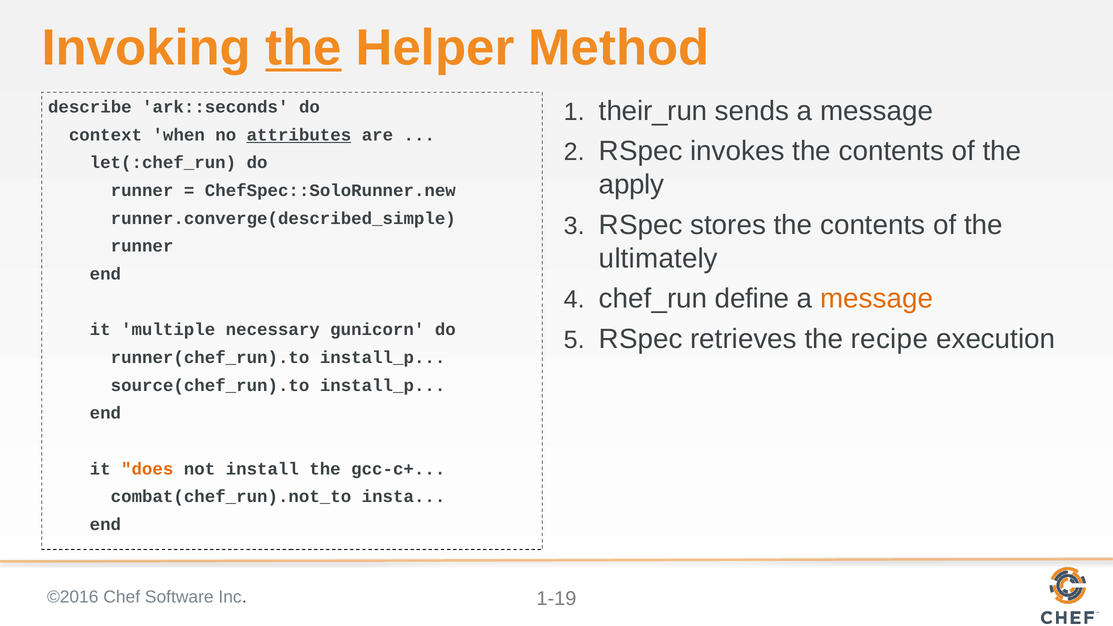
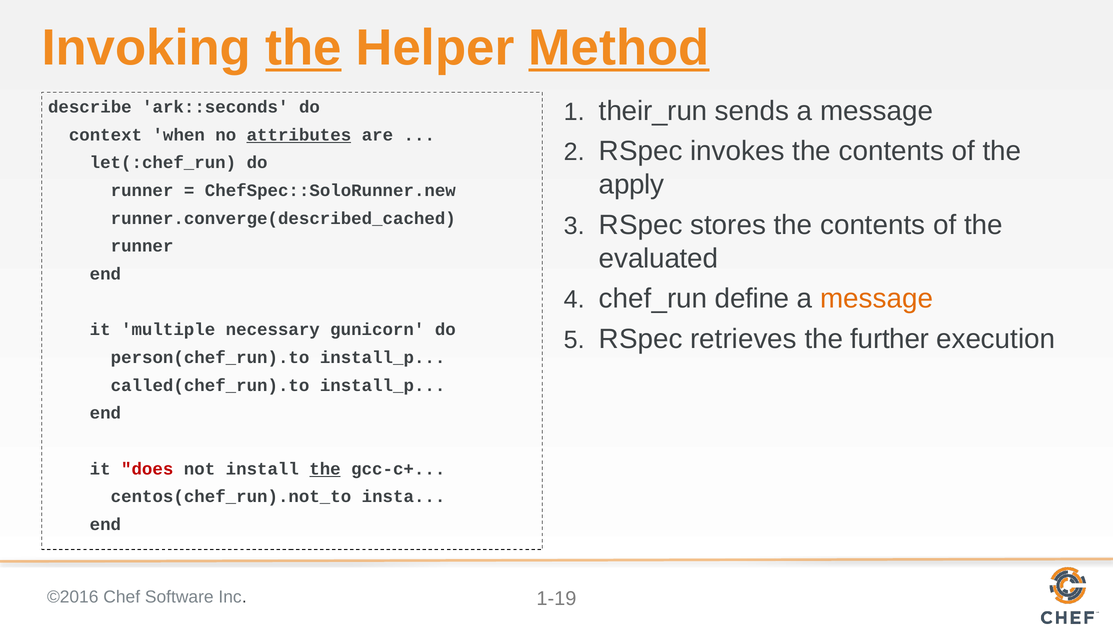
Method underline: none -> present
runner.converge(described_simple: runner.converge(described_simple -> runner.converge(described_cached
ultimately: ultimately -> evaluated
recipe: recipe -> further
runner(chef_run).to: runner(chef_run).to -> person(chef_run).to
source(chef_run).to: source(chef_run).to -> called(chef_run).to
does colour: orange -> red
the at (325, 469) underline: none -> present
combat(chef_run).not_to: combat(chef_run).not_to -> centos(chef_run).not_to
